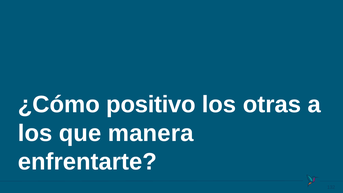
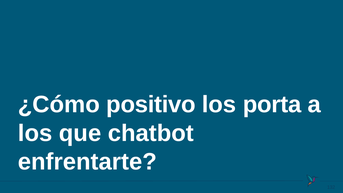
otras: otras -> porta
manera: manera -> chatbot
